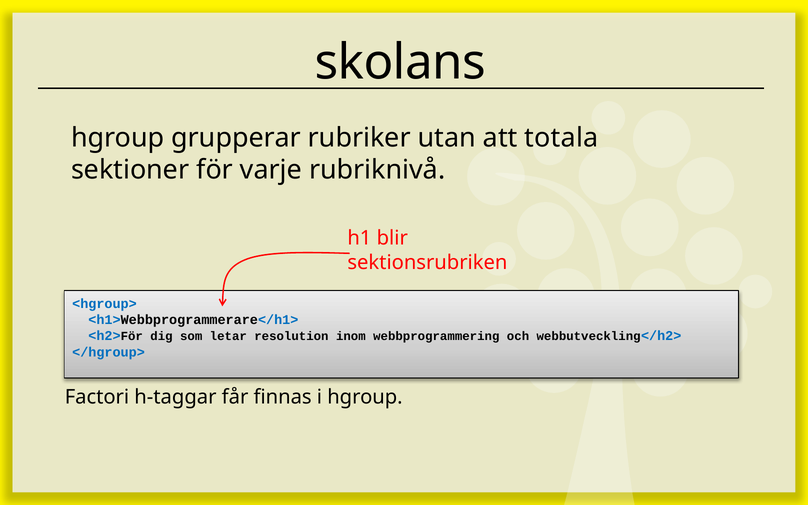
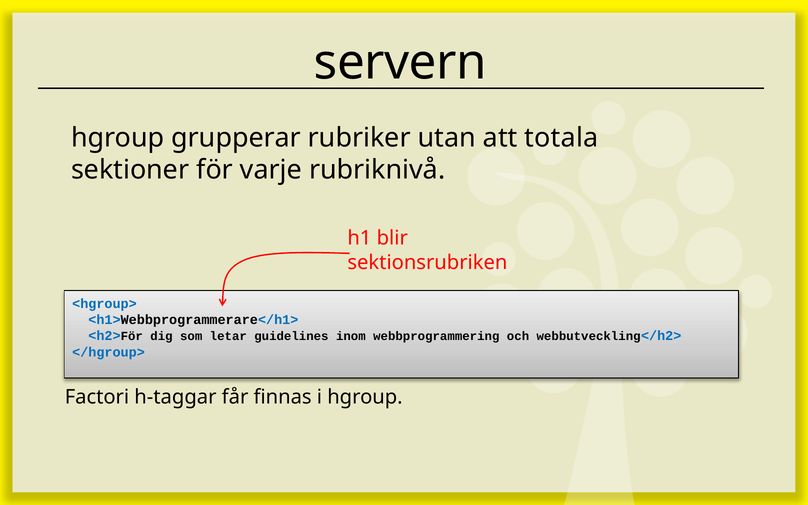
skolans: skolans -> servern
resolution: resolution -> guidelines
